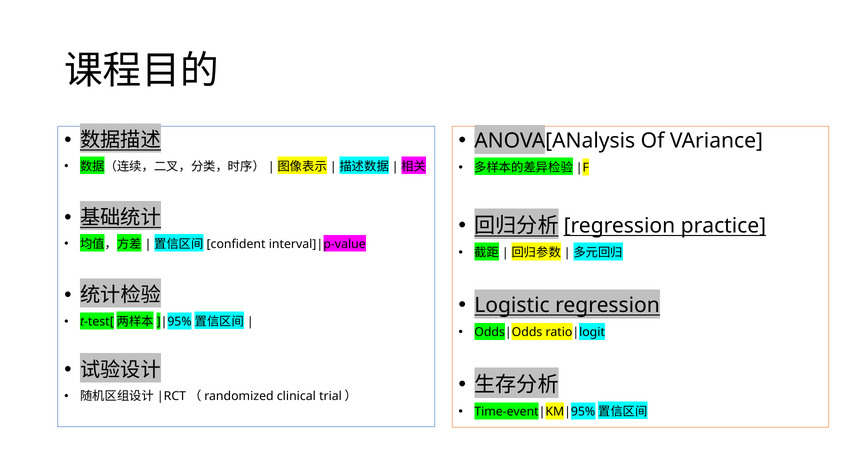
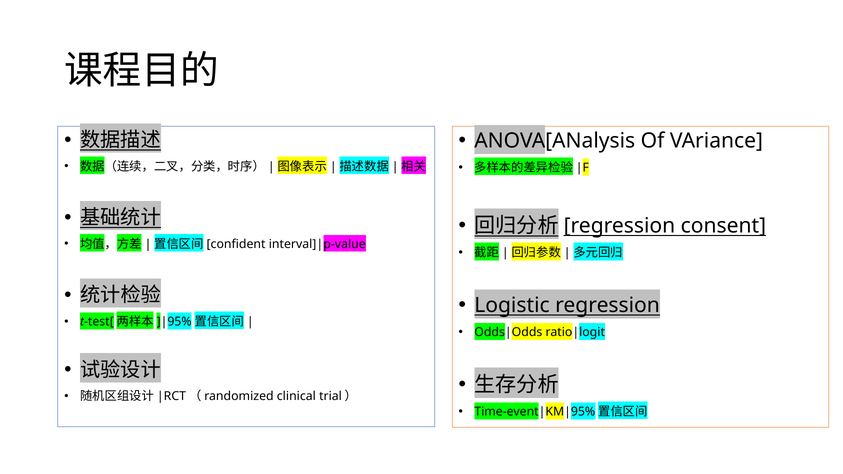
practice: practice -> consent
